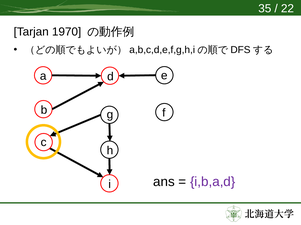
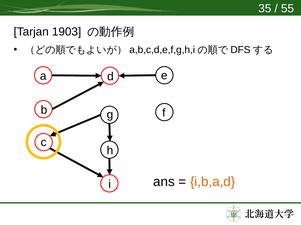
22: 22 -> 55
1970: 1970 -> 1903
i,b,a,d colour: purple -> orange
